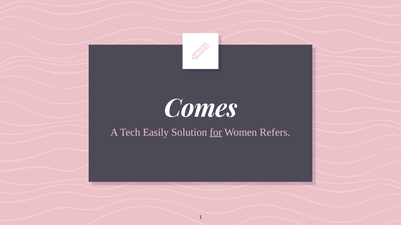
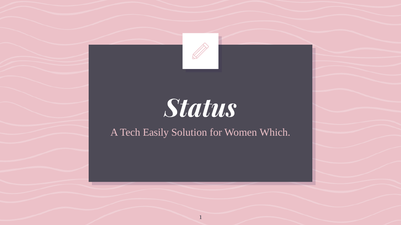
Comes: Comes -> Status
for underline: present -> none
Refers: Refers -> Which
